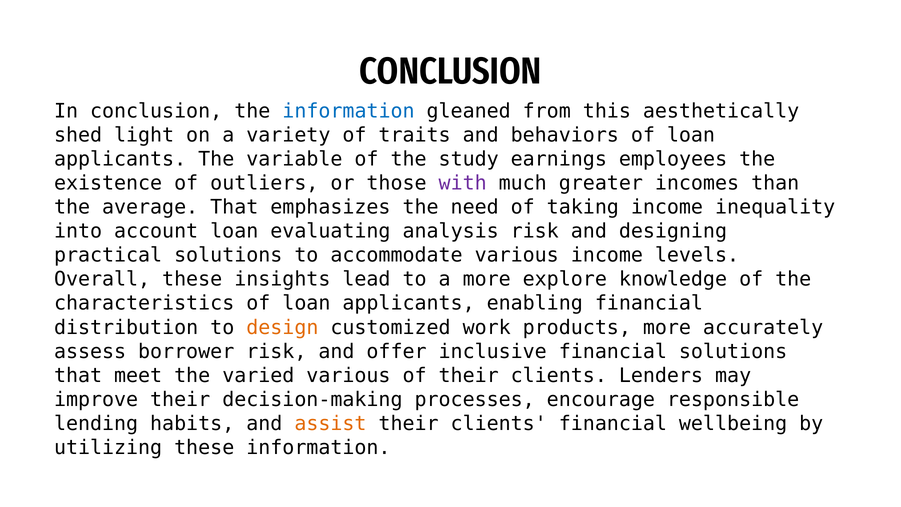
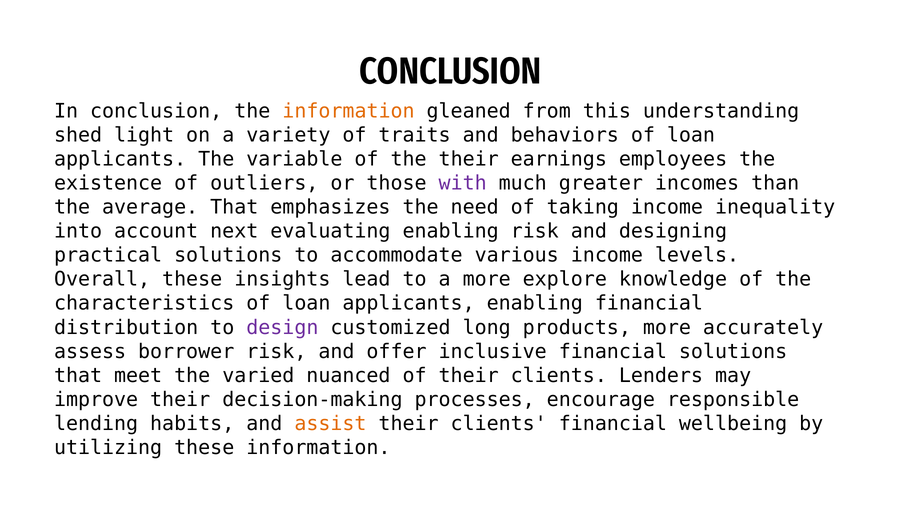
information at (349, 111) colour: blue -> orange
aesthetically: aesthetically -> understanding
the study: study -> their
account loan: loan -> next
evaluating analysis: analysis -> enabling
design colour: orange -> purple
work: work -> long
varied various: various -> nuanced
